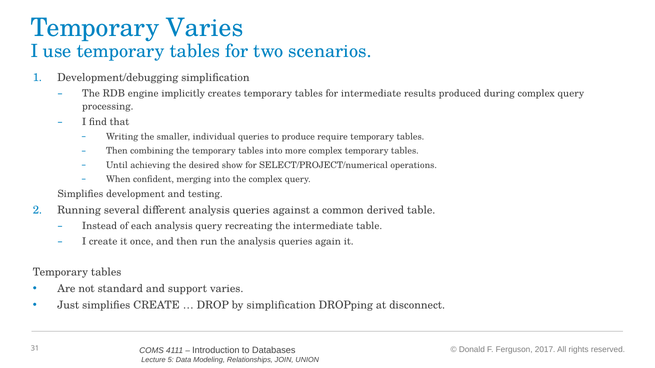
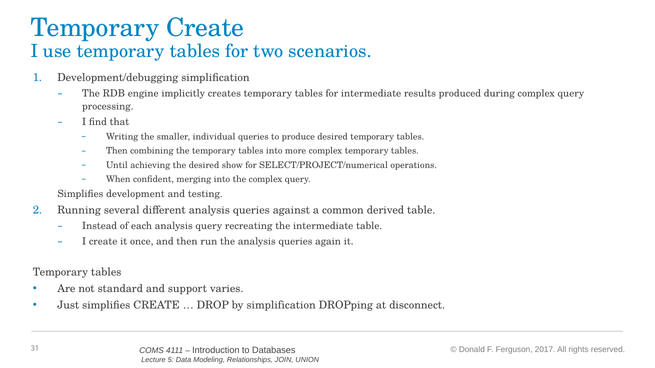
Temporary Varies: Varies -> Create
produce require: require -> desired
